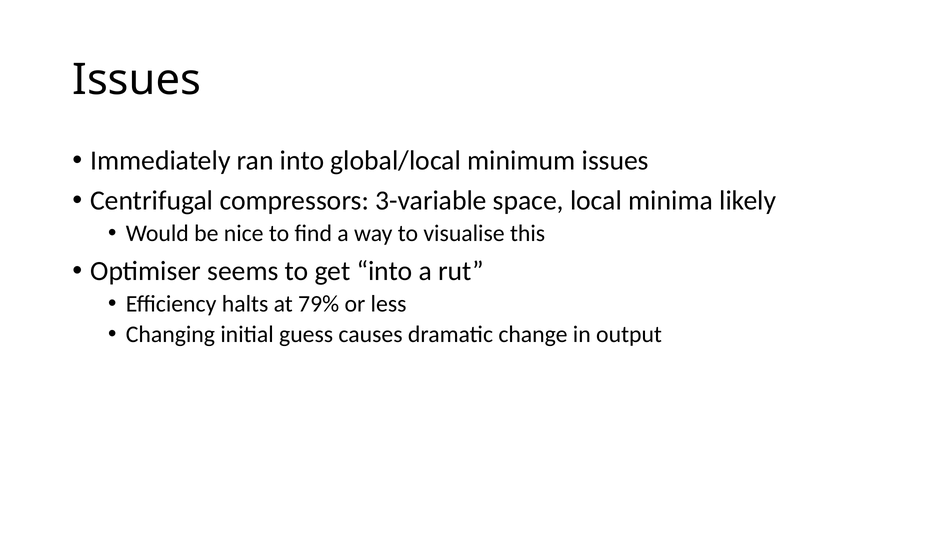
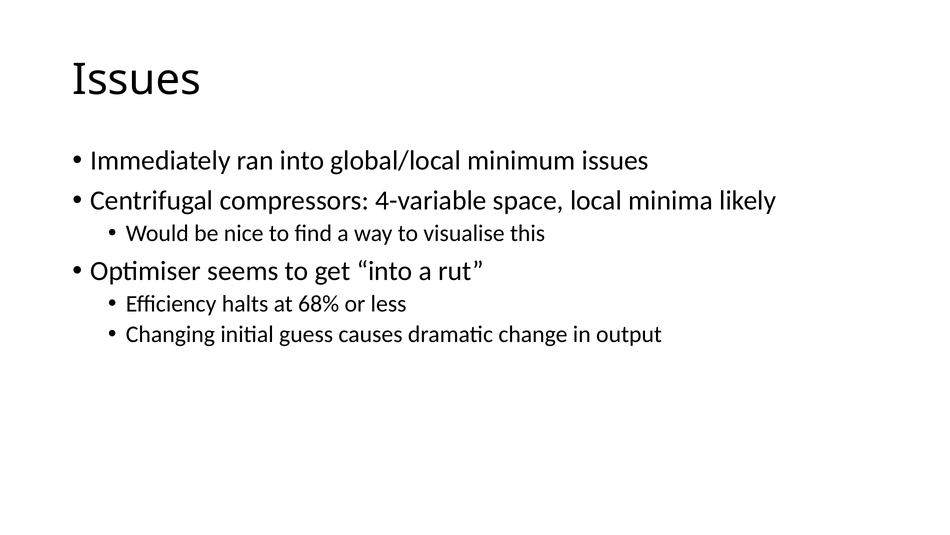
3-variable: 3-variable -> 4-variable
79%: 79% -> 68%
